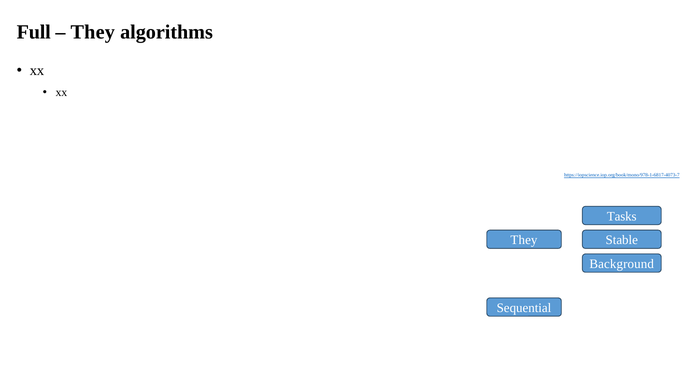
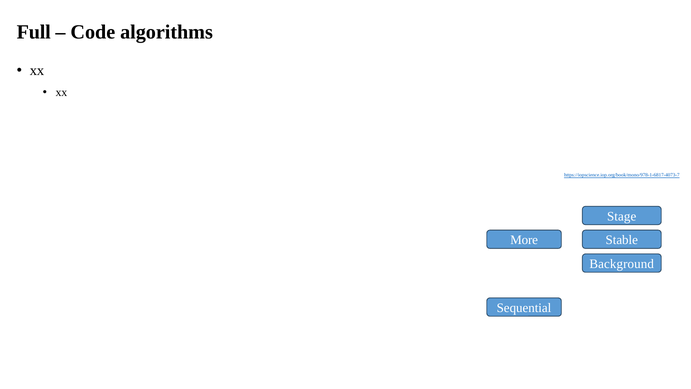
They at (93, 32): They -> Code
Tasks: Tasks -> Stage
They at (524, 240): They -> More
